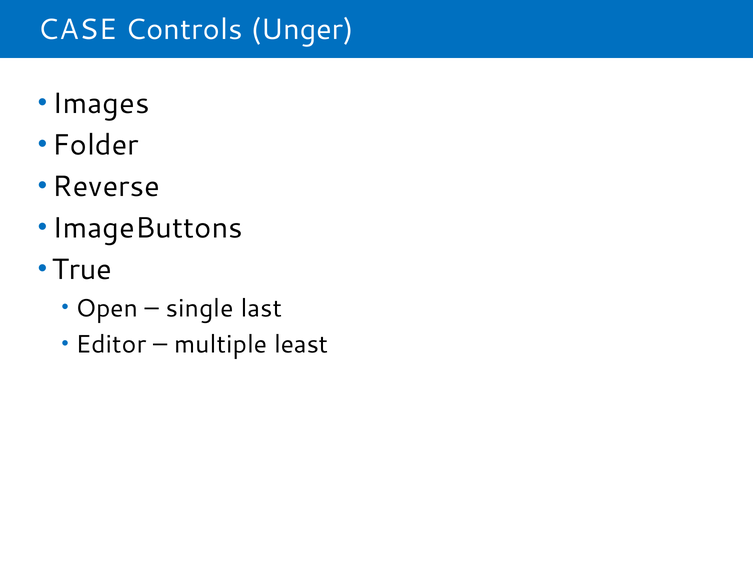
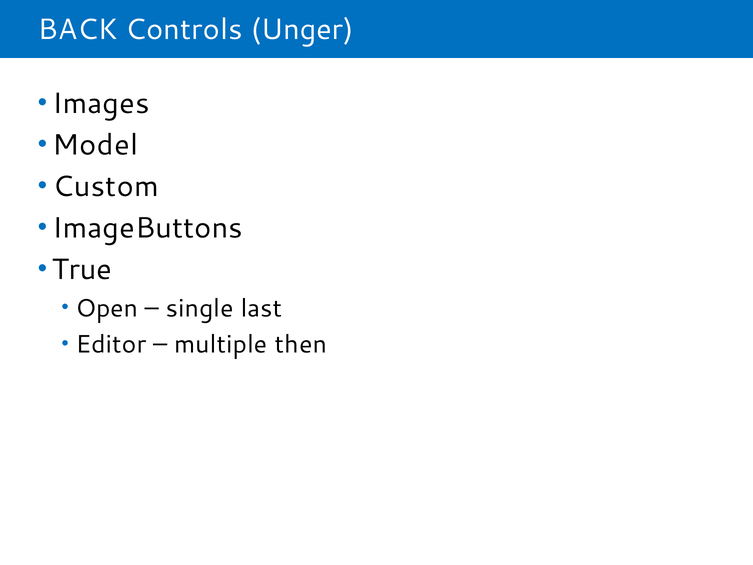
CASE: CASE -> BACK
Folder: Folder -> Model
Reverse: Reverse -> Custom
least: least -> then
